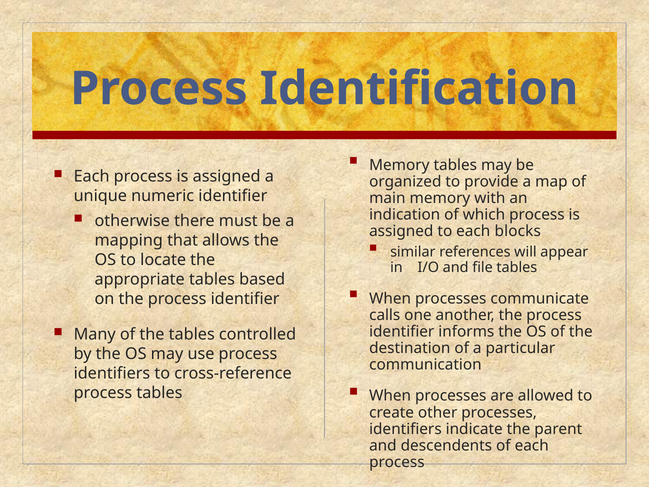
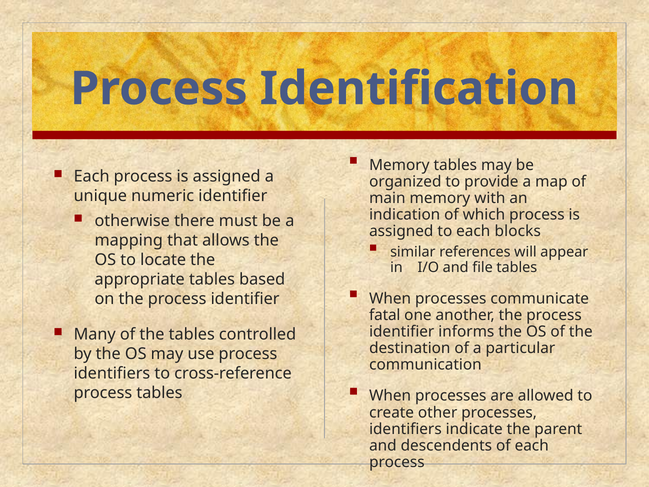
calls: calls -> fatal
